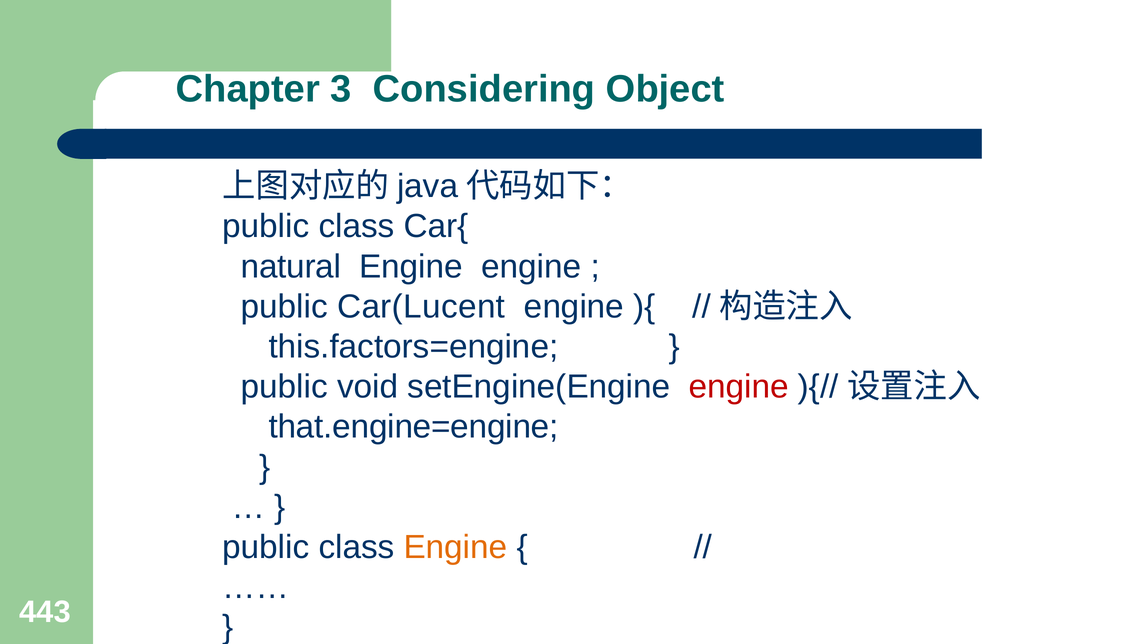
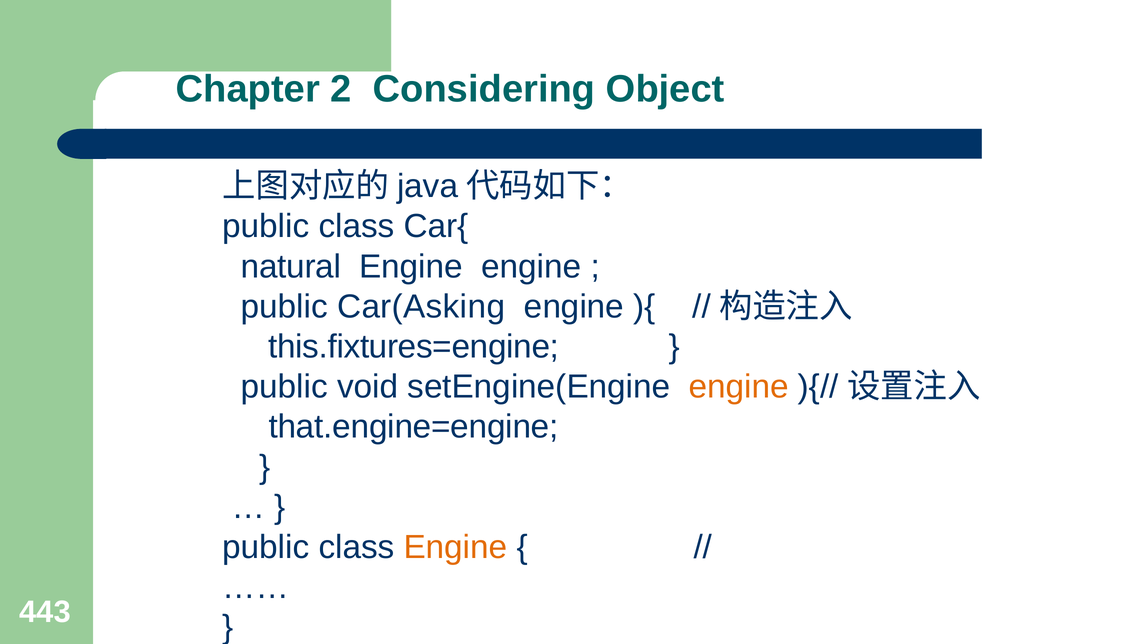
3: 3 -> 2
Car(Lucent: Car(Lucent -> Car(Asking
this.factors=engine: this.factors=engine -> this.fixtures=engine
engine at (739, 387) colour: red -> orange
